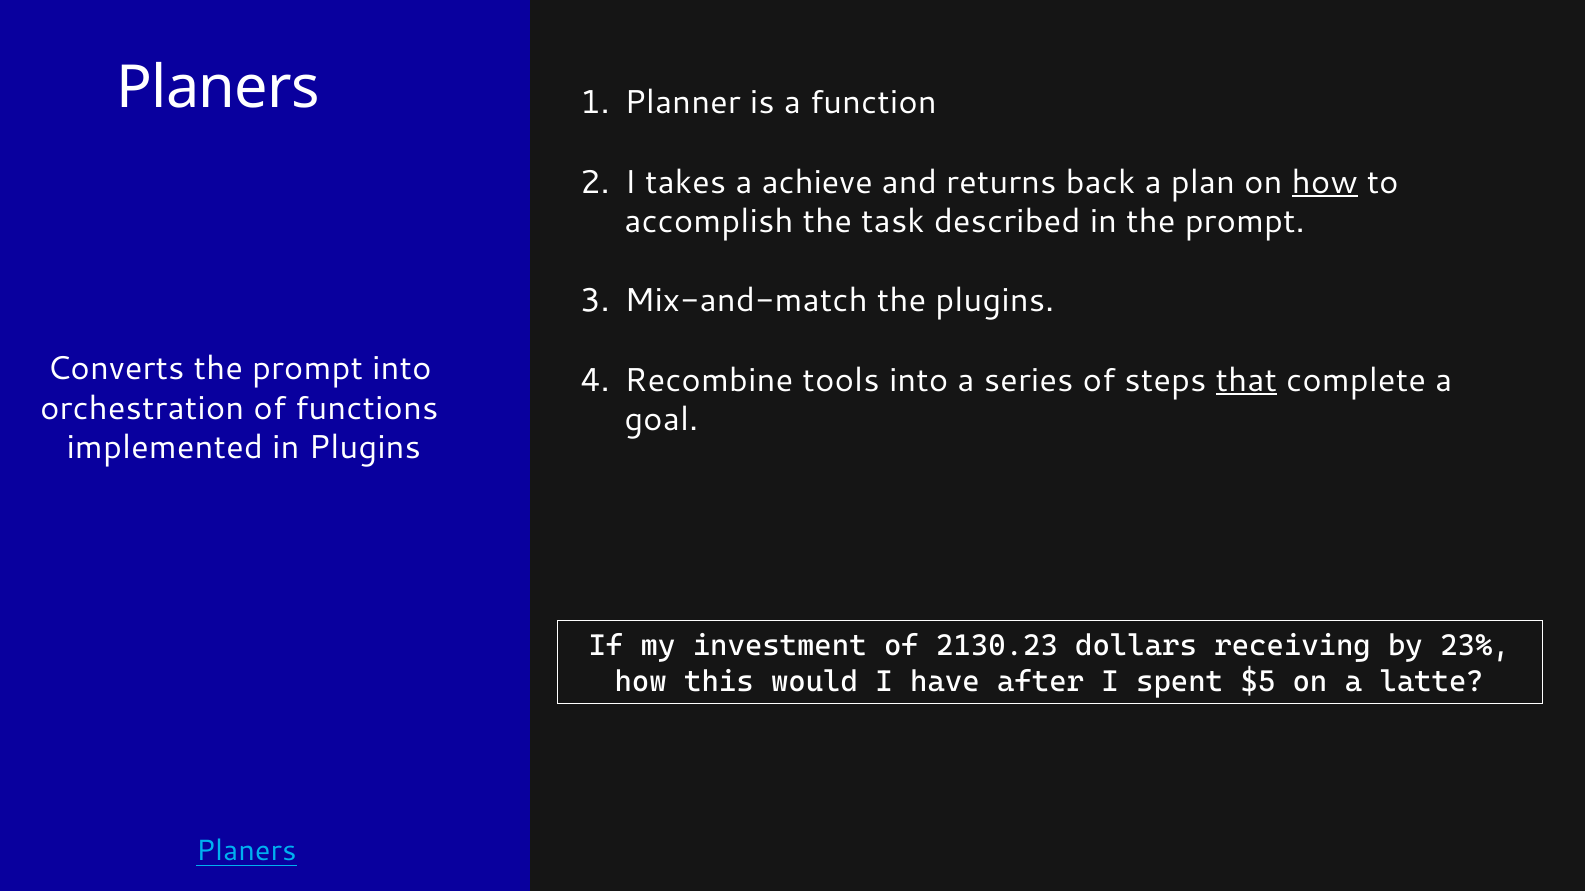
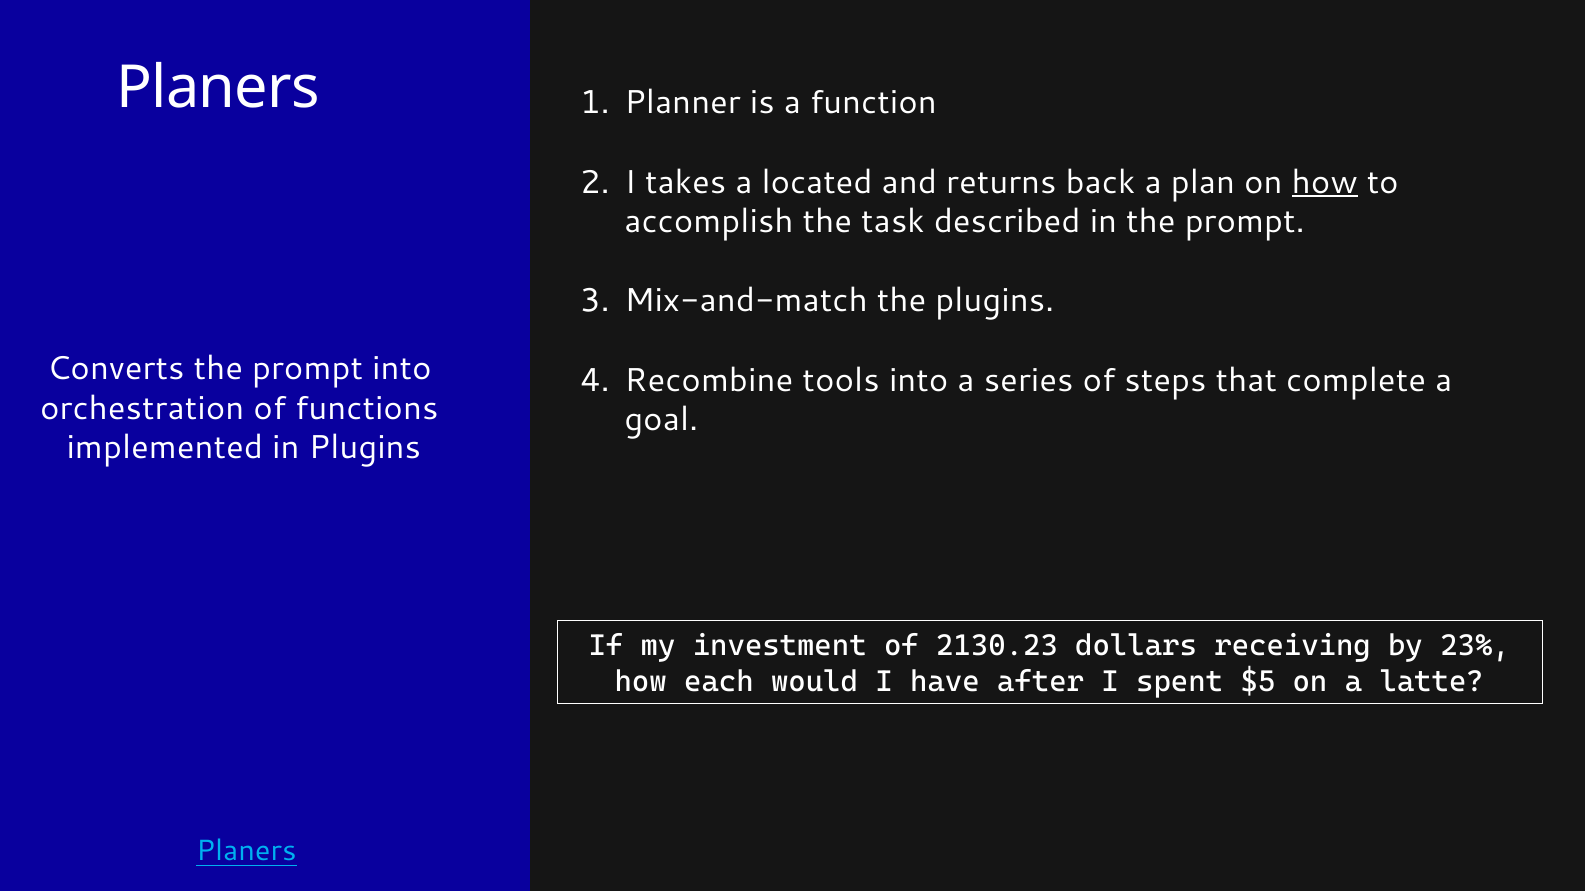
achieve: achieve -> located
that underline: present -> none
this: this -> each
